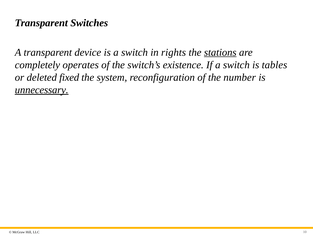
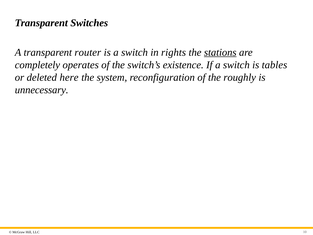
device: device -> router
fixed: fixed -> here
number: number -> roughly
unnecessary underline: present -> none
